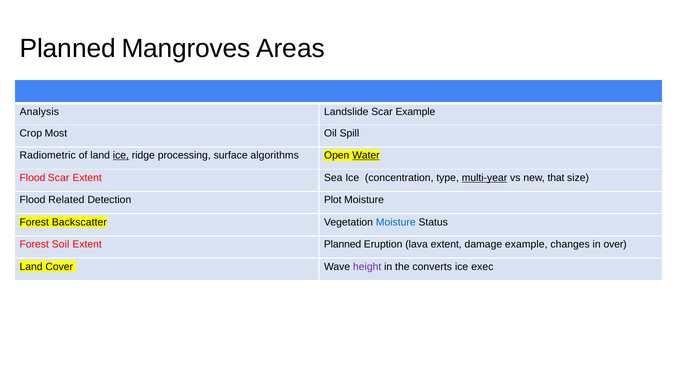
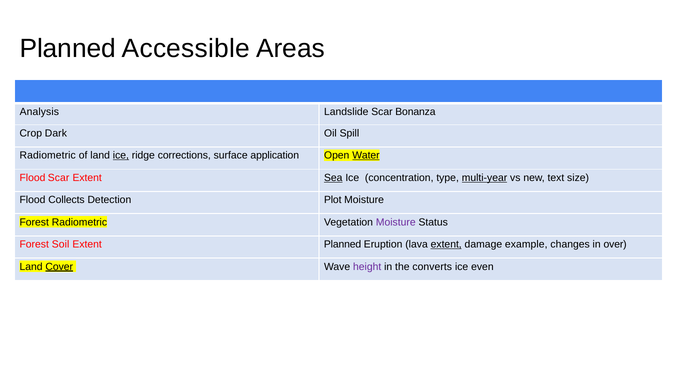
Mangroves: Mangroves -> Accessible
Scar Example: Example -> Bonanza
Most: Most -> Dark
processing: processing -> corrections
algorithms: algorithms -> application
Sea underline: none -> present
that: that -> text
Related: Related -> Collects
Forest Backscatter: Backscatter -> Radiometric
Moisture at (396, 222) colour: blue -> purple
extent at (446, 244) underline: none -> present
Cover underline: none -> present
exec: exec -> even
